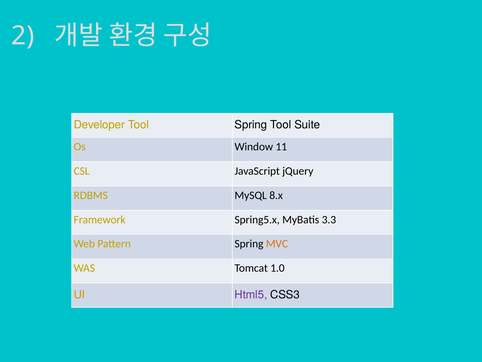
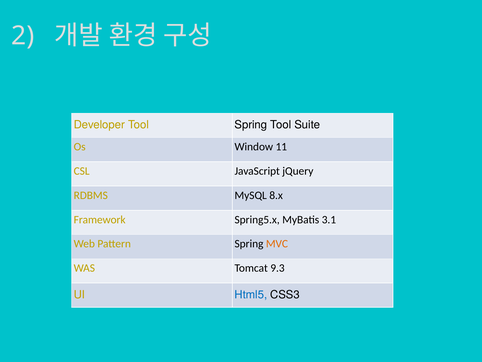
3.3: 3.3 -> 3.1
1.0: 1.0 -> 9.3
Html5 colour: purple -> blue
